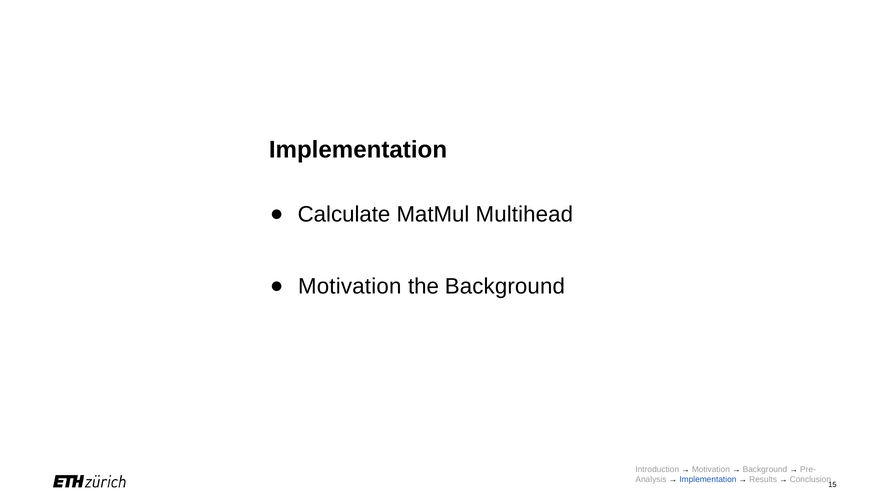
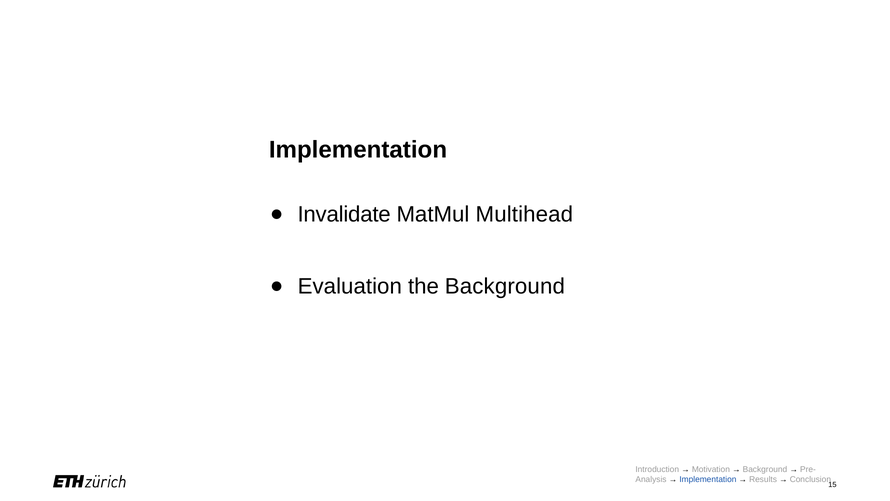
Calculate: Calculate -> Invalidate
Motivation at (350, 286): Motivation -> Evaluation
